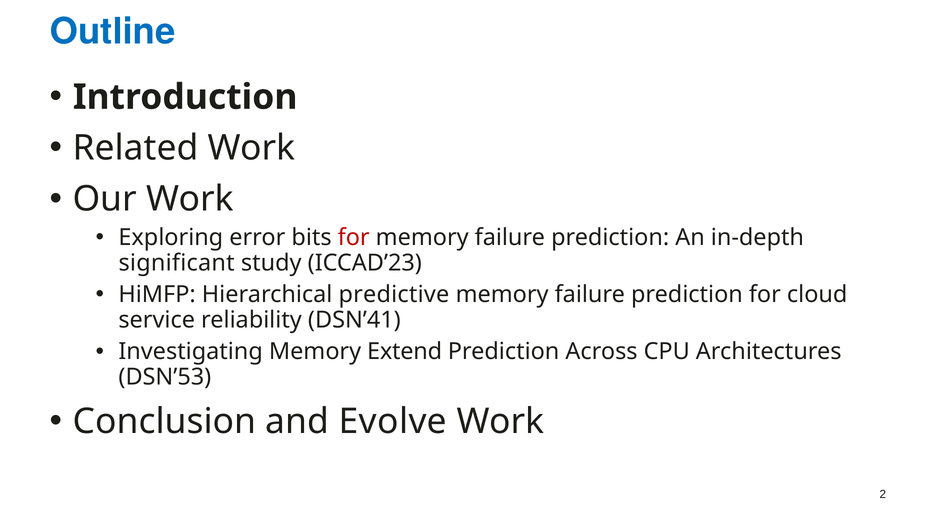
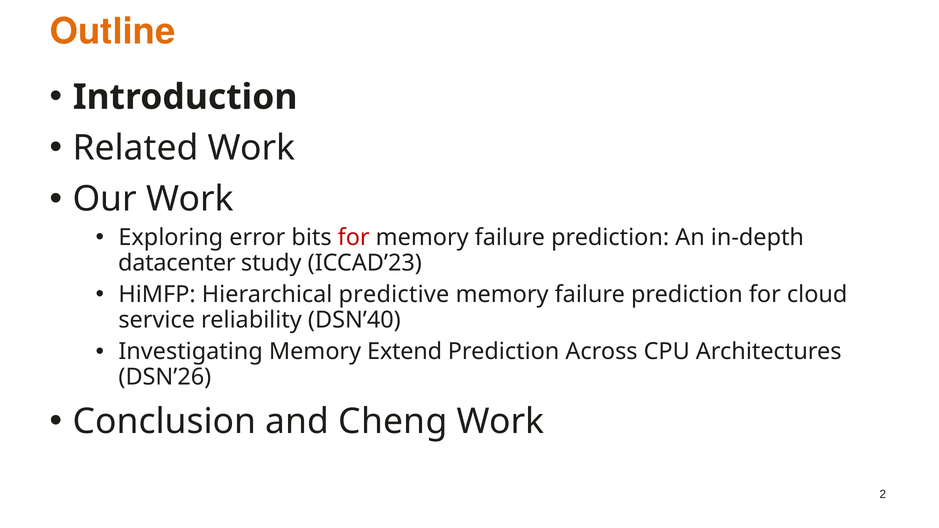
Outline colour: blue -> orange
significant: significant -> datacenter
DSN’41: DSN’41 -> DSN’40
DSN’53: DSN’53 -> DSN’26
Evolve: Evolve -> Cheng
